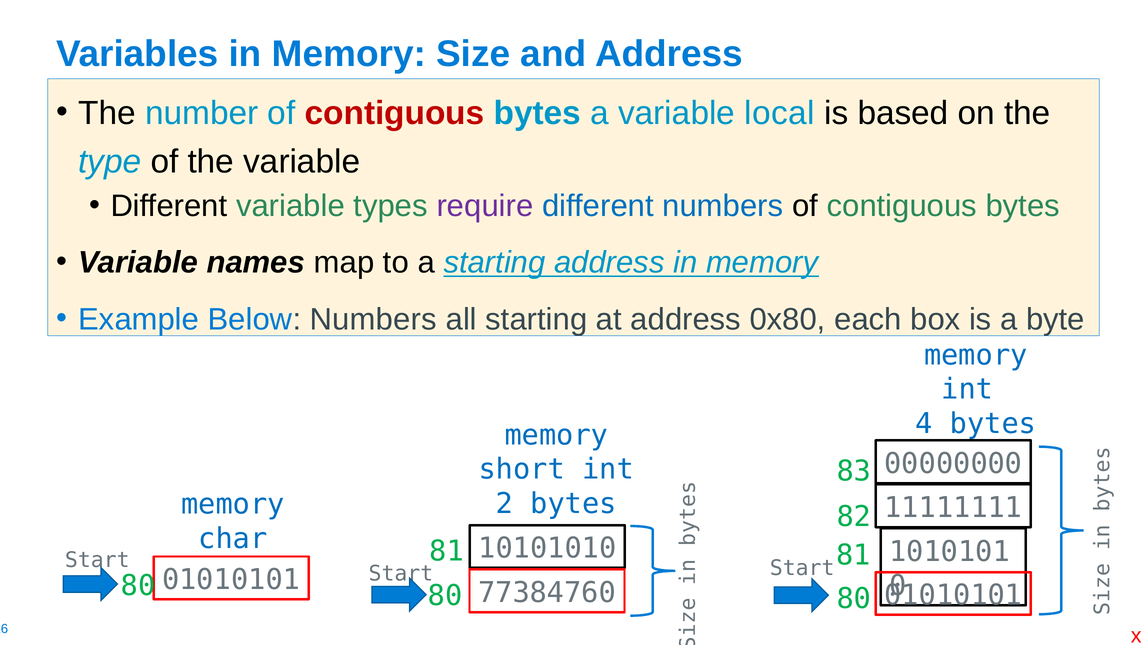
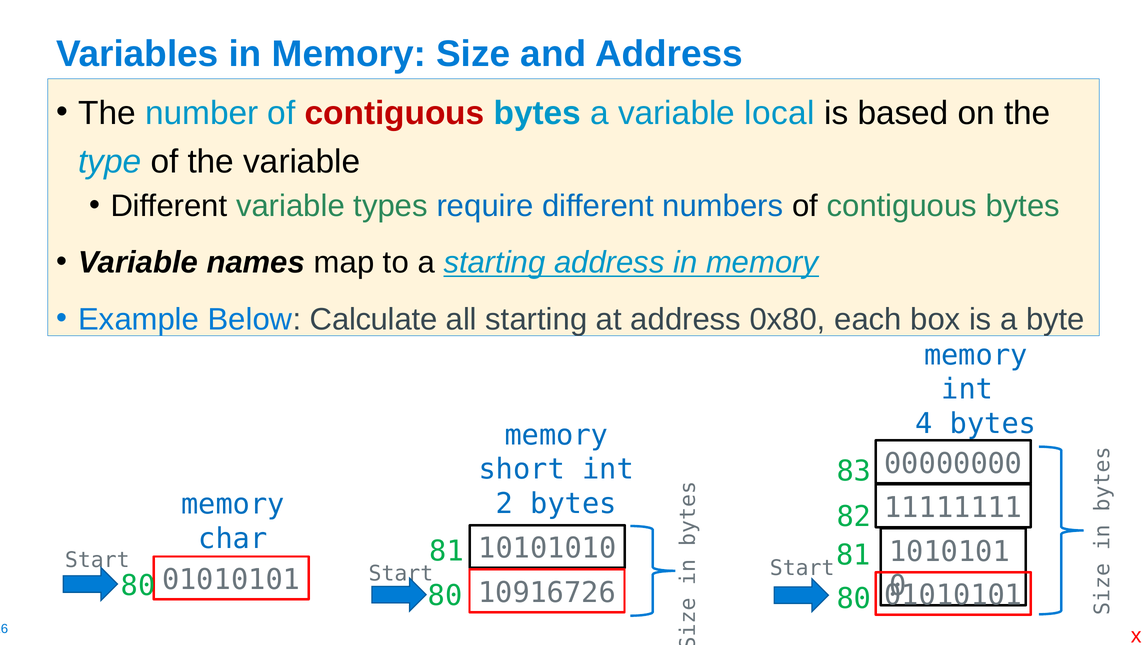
require colour: purple -> blue
Below Numbers: Numbers -> Calculate
77384760: 77384760 -> 10916726
